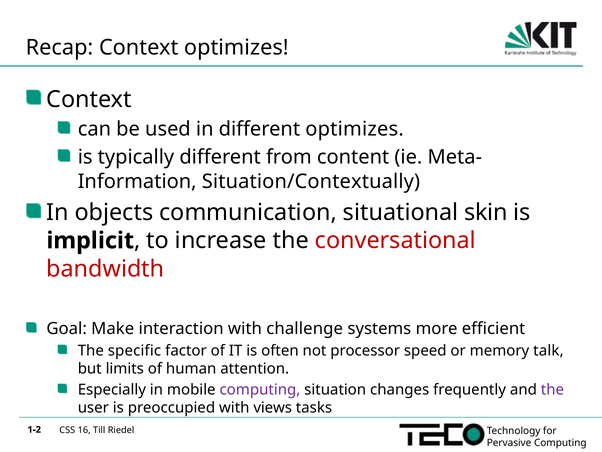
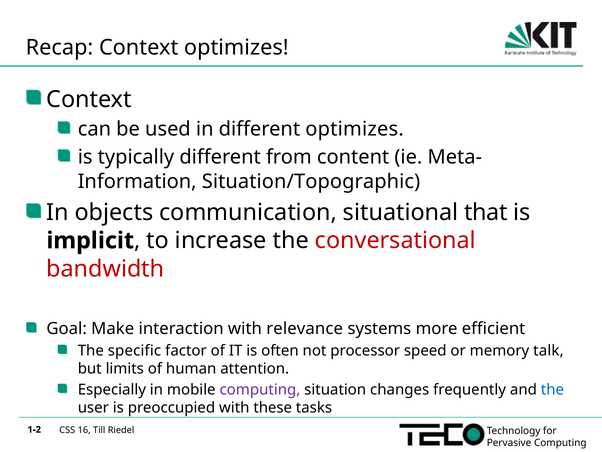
Situation/Contextually: Situation/Contextually -> Situation/Topographic
skin: skin -> that
challenge: challenge -> relevance
the at (552, 389) colour: purple -> blue
views: views -> these
